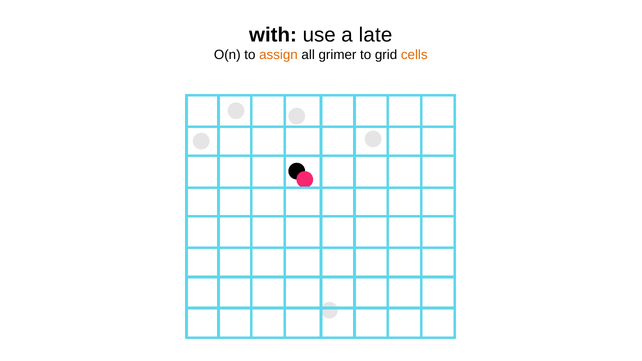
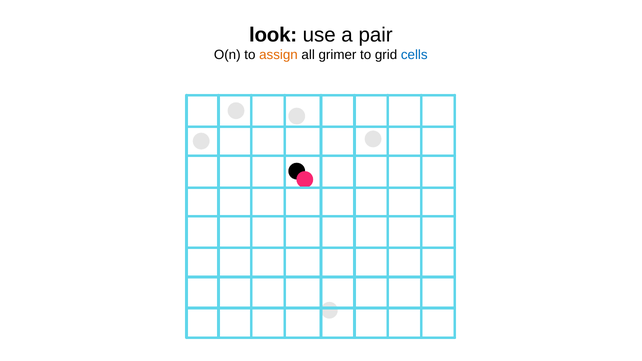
with: with -> look
late: late -> pair
cells colour: orange -> blue
